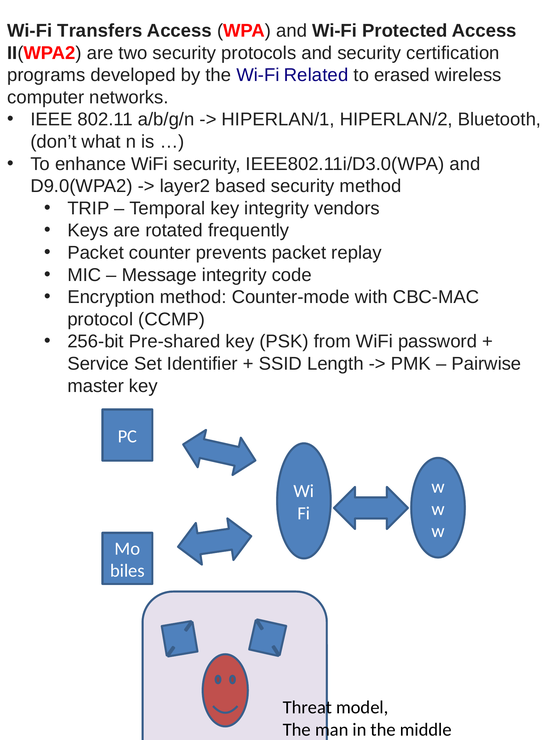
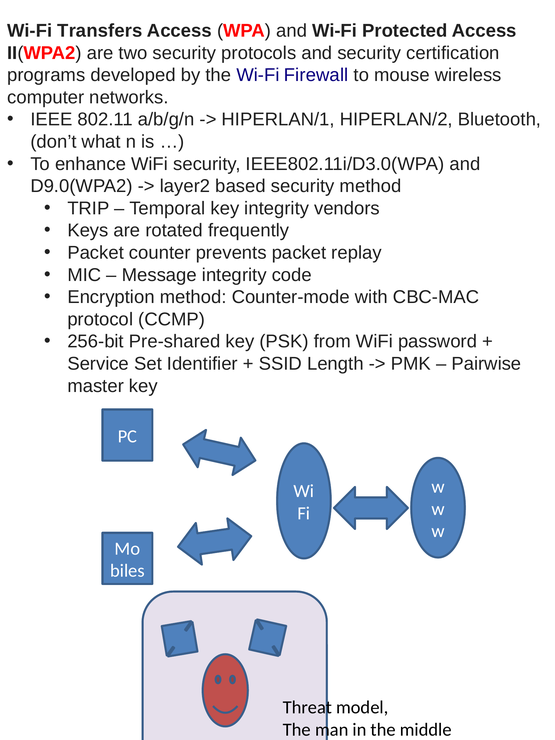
Related: Related -> Firewall
erased: erased -> mouse
